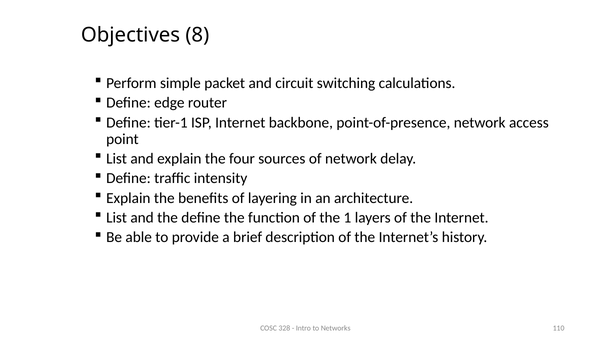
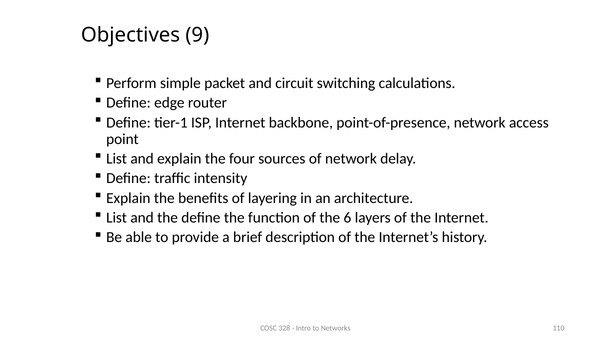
8: 8 -> 9
1: 1 -> 6
